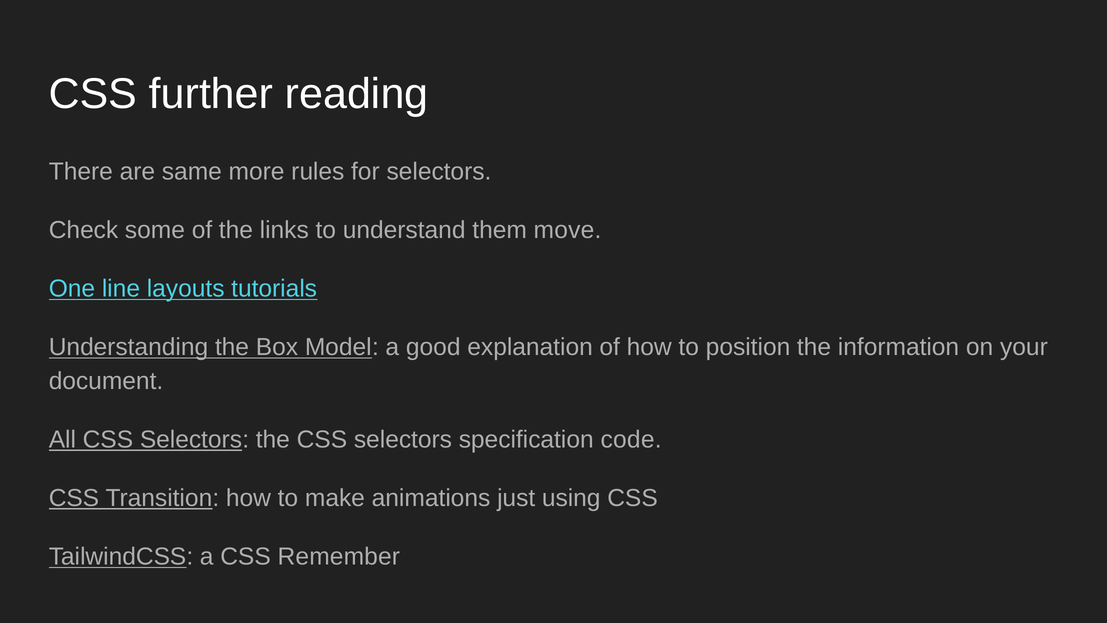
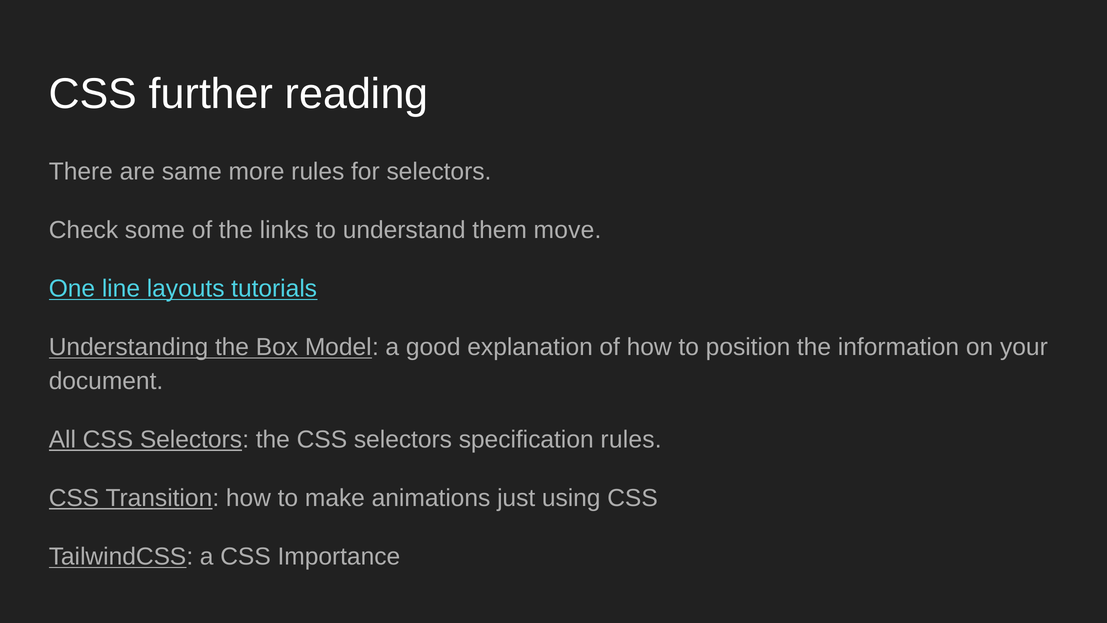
specification code: code -> rules
Remember: Remember -> Importance
